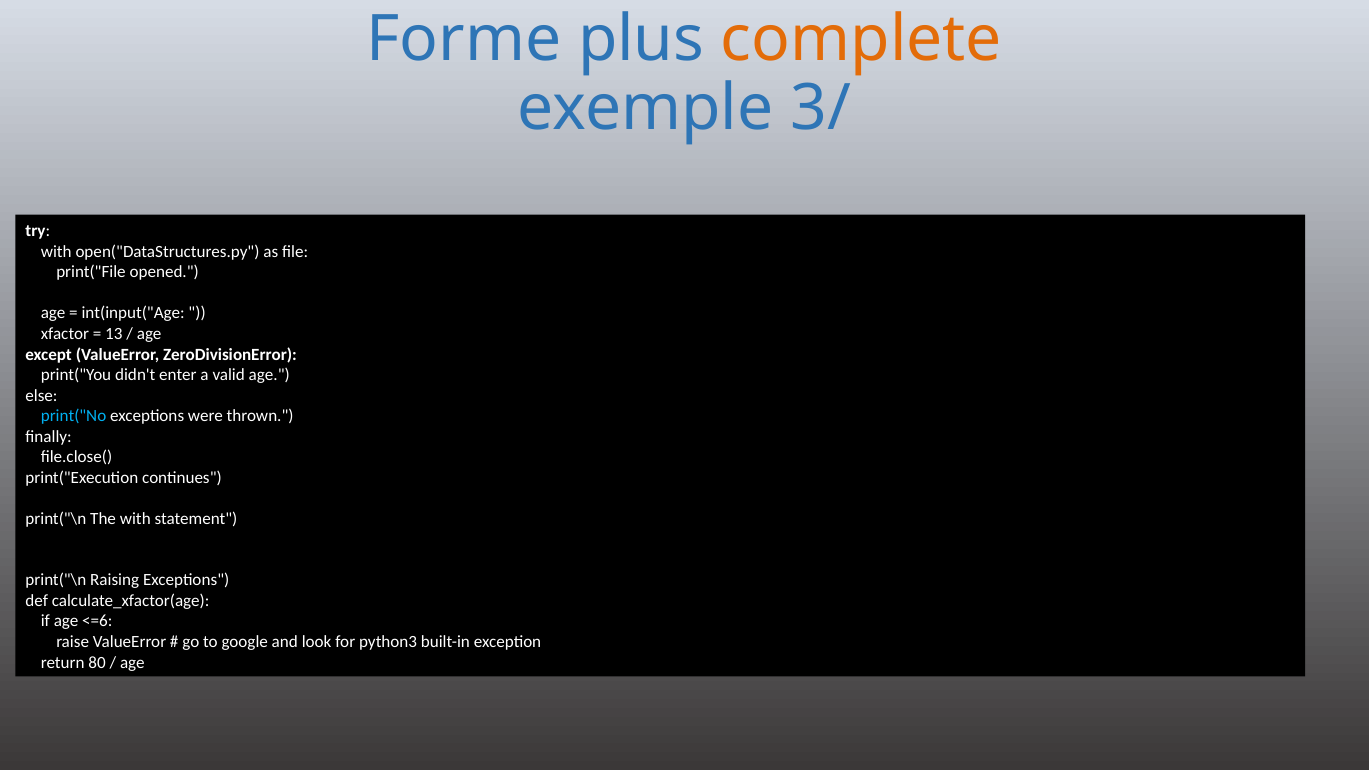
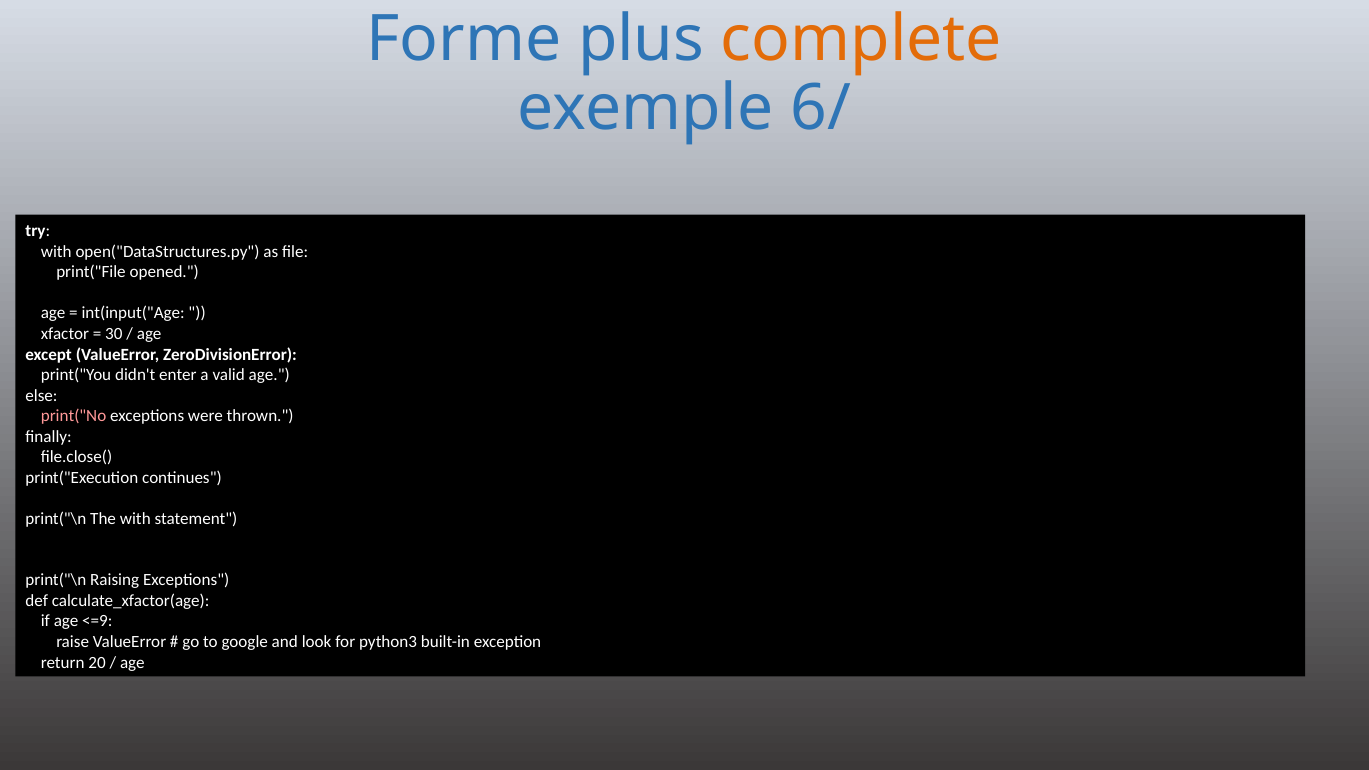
3/: 3/ -> 6/
13: 13 -> 30
print("No colour: light blue -> pink
<=6: <=6 -> <=9
80: 80 -> 20
